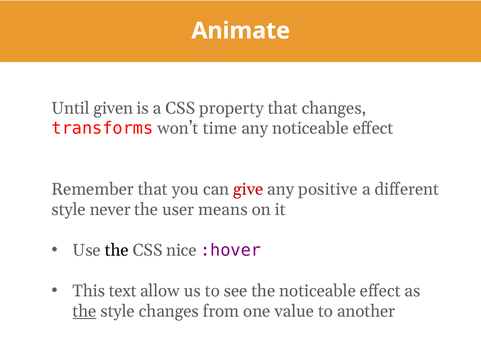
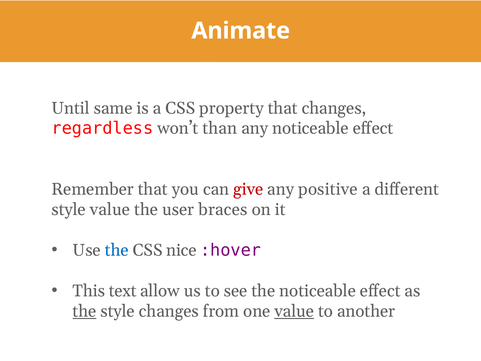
given: given -> same
transforms: transforms -> regardless
time: time -> than
style never: never -> value
means: means -> braces
the at (117, 250) colour: black -> blue
value at (294, 311) underline: none -> present
